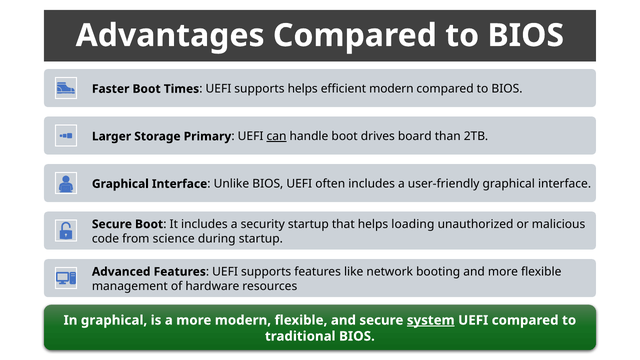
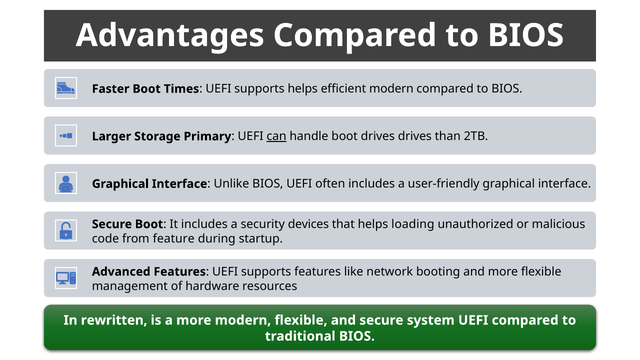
drives board: board -> drives
security startup: startup -> devices
science: science -> feature
In graphical: graphical -> rewritten
system underline: present -> none
